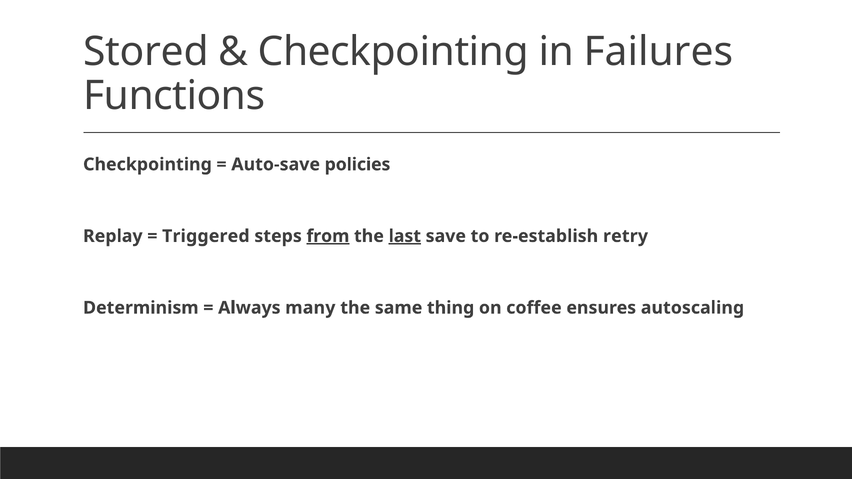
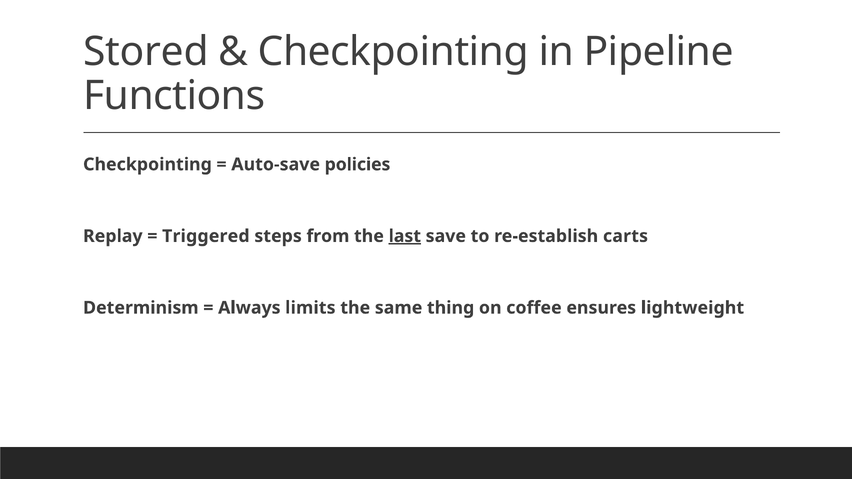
Failures: Failures -> Pipeline
from underline: present -> none
retry: retry -> carts
many: many -> limits
autoscaling: autoscaling -> lightweight
